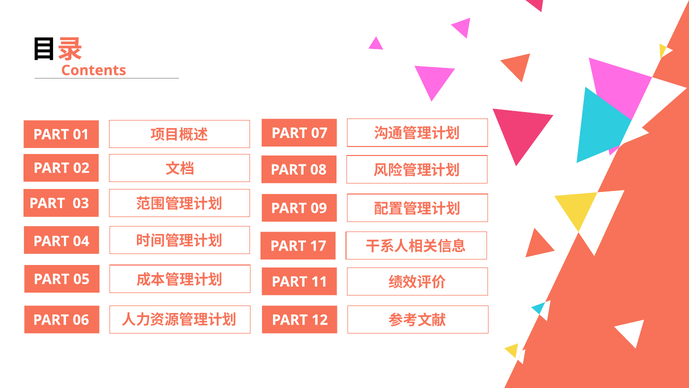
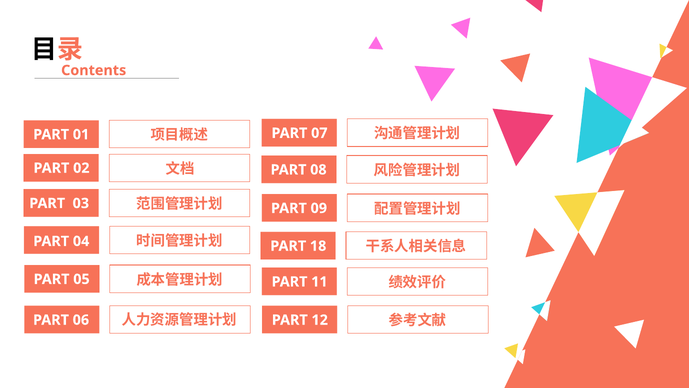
17: 17 -> 18
